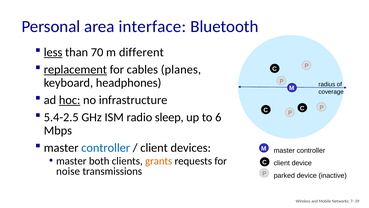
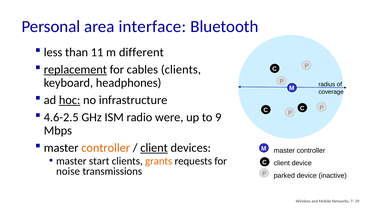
less underline: present -> none
70: 70 -> 11
cables planes: planes -> clients
5.4-2.5: 5.4-2.5 -> 4.6-2.5
sleep: sleep -> were
6: 6 -> 9
controller at (106, 147) colour: blue -> orange
client at (154, 147) underline: none -> present
both: both -> start
